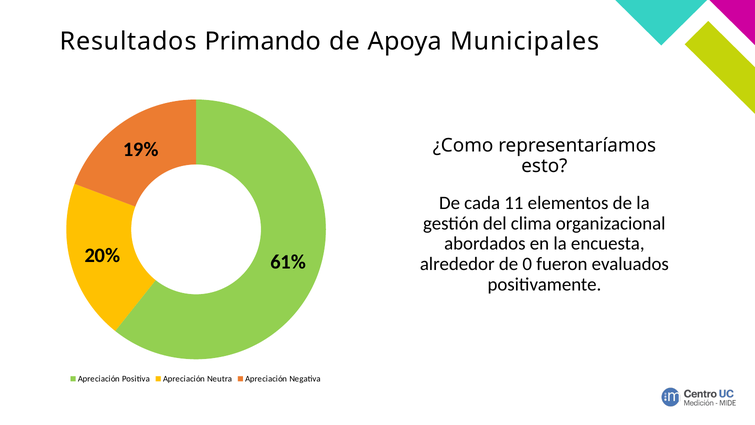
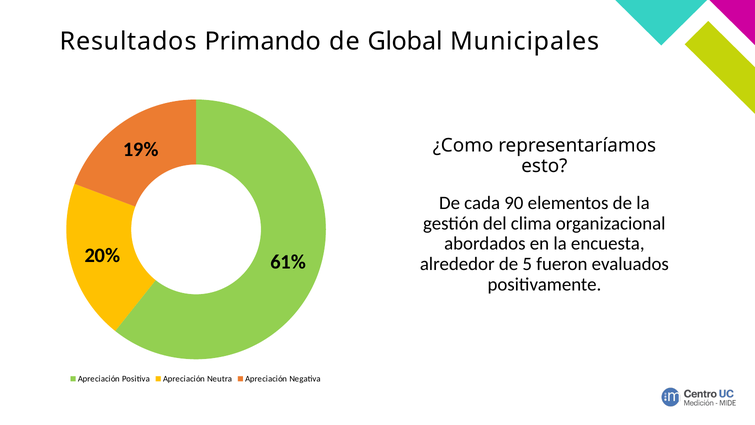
Apoya: Apoya -> Global
11: 11 -> 90
0: 0 -> 5
